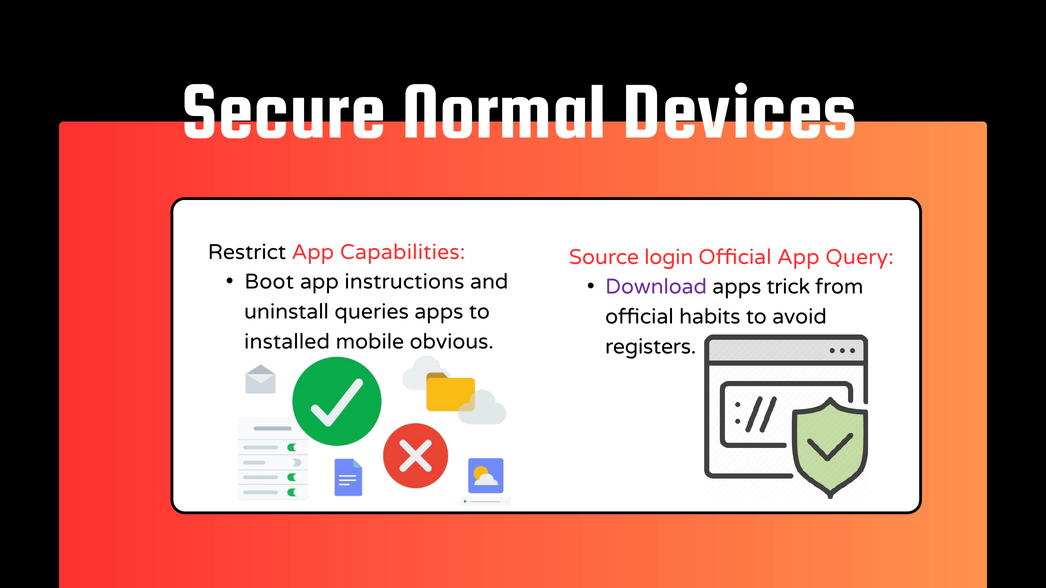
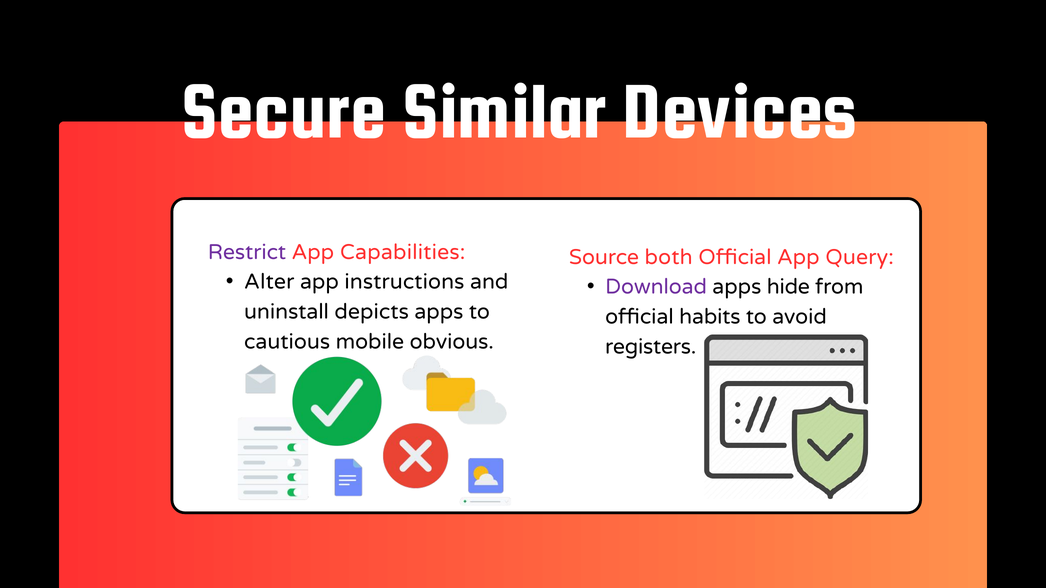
Normal: Normal -> Similar
Restrict colour: black -> purple
login: login -> both
Boot: Boot -> Alter
trick: trick -> hide
queries: queries -> depicts
installed: installed -> cautious
